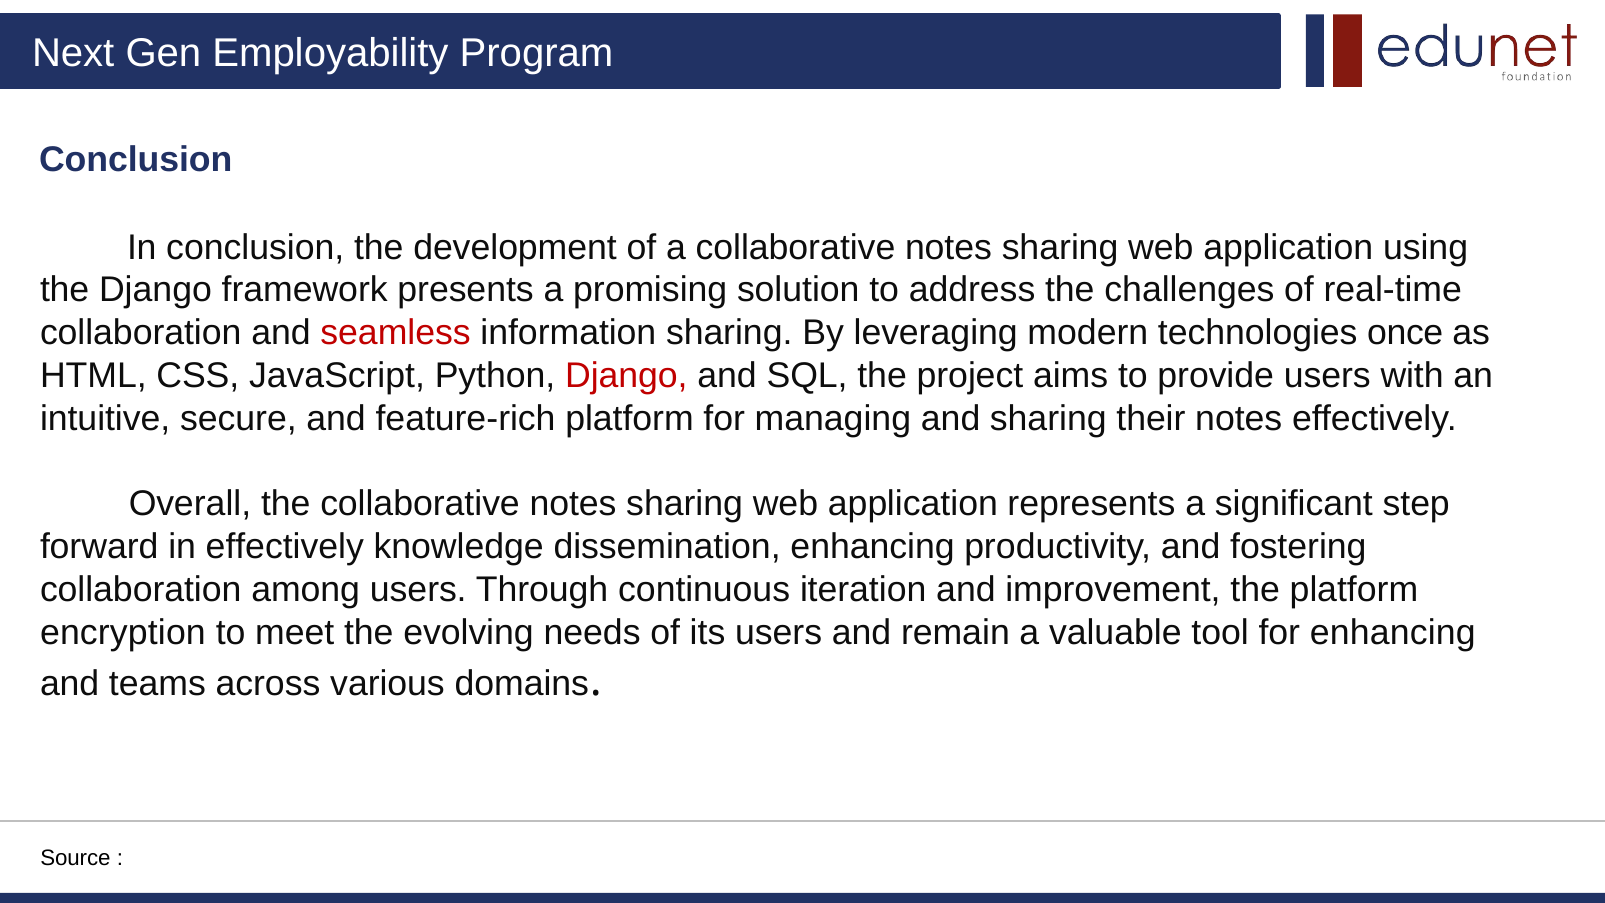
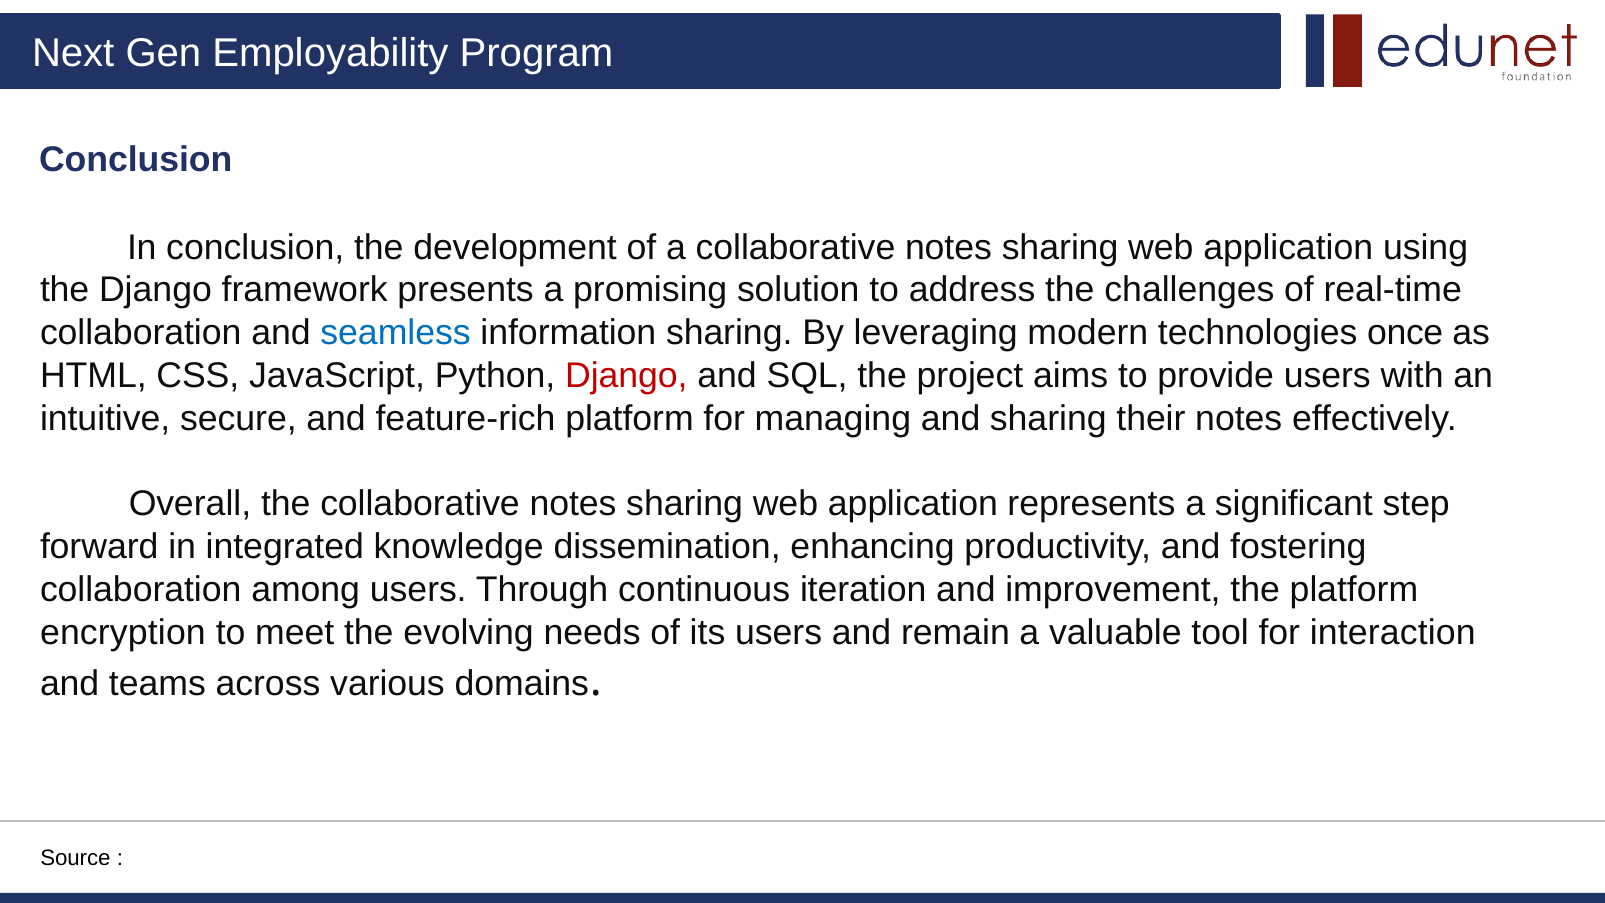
seamless colour: red -> blue
in effectively: effectively -> integrated
for enhancing: enhancing -> interaction
